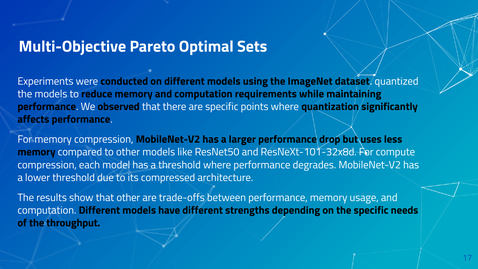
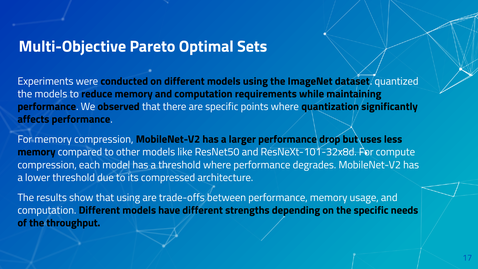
that other: other -> using
